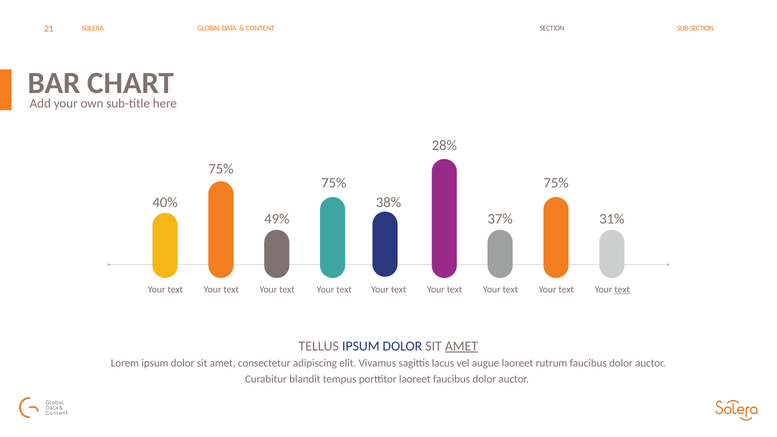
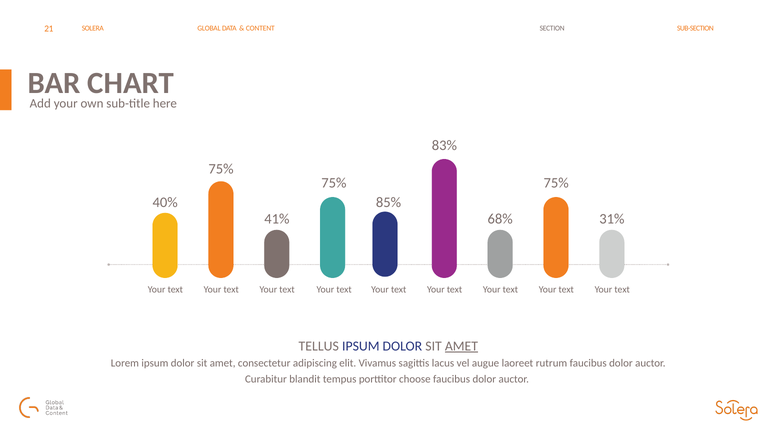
28%: 28% -> 83%
38%: 38% -> 85%
49%: 49% -> 41%
37%: 37% -> 68%
text at (622, 290) underline: present -> none
porttitor laoreet: laoreet -> choose
